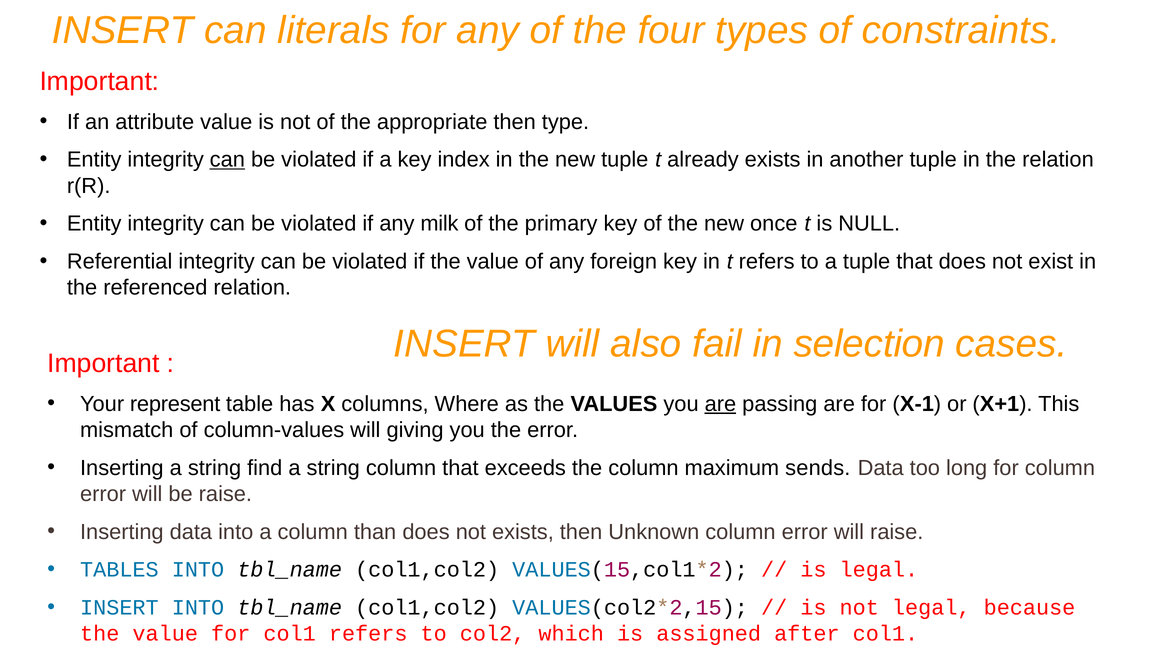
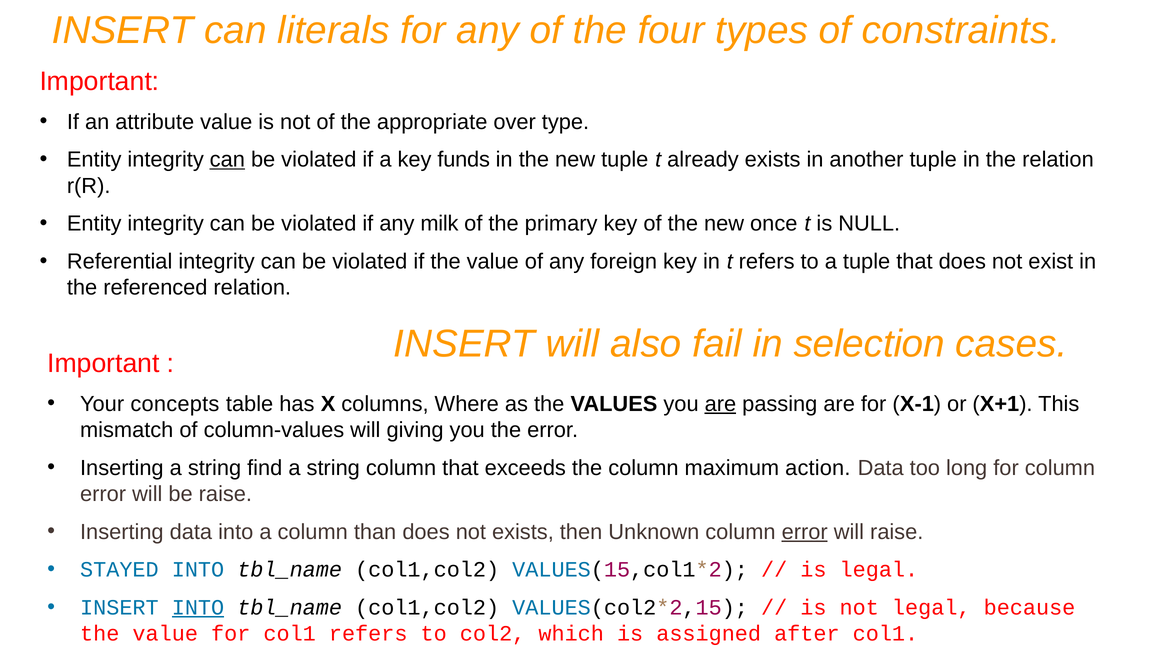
appropriate then: then -> over
index: index -> funds
represent: represent -> concepts
sends: sends -> action
error at (805, 532) underline: none -> present
TABLES: TABLES -> STAYED
INTO at (198, 607) underline: none -> present
